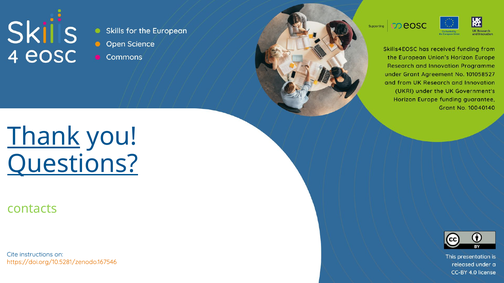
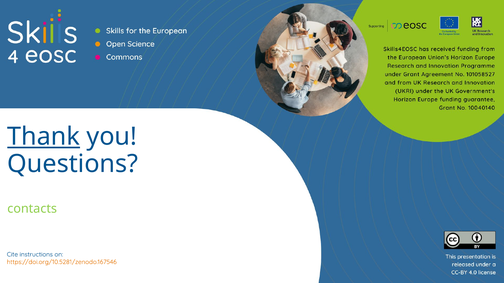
Questions underline: present -> none
